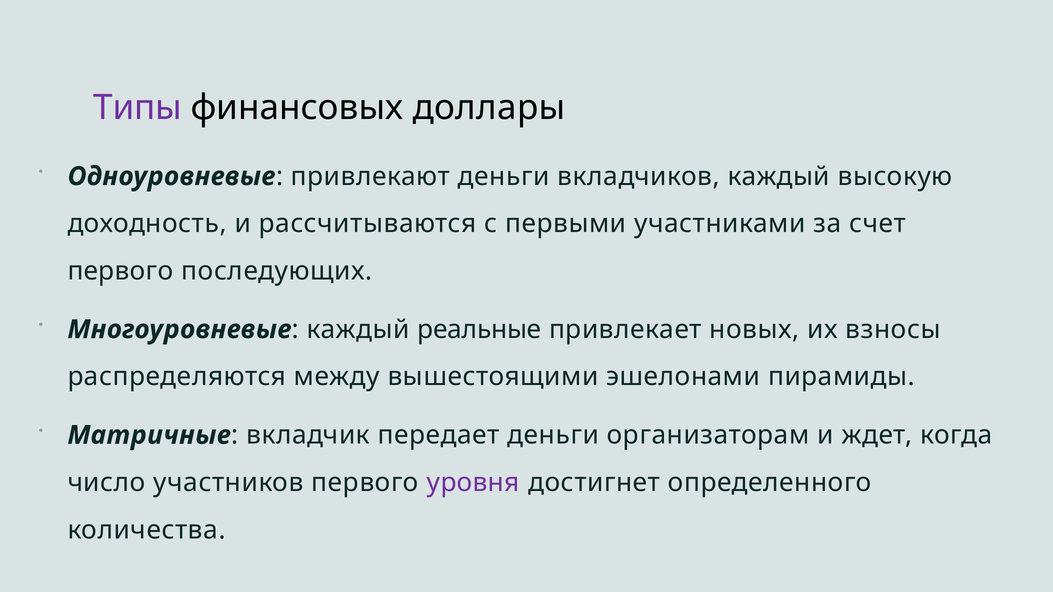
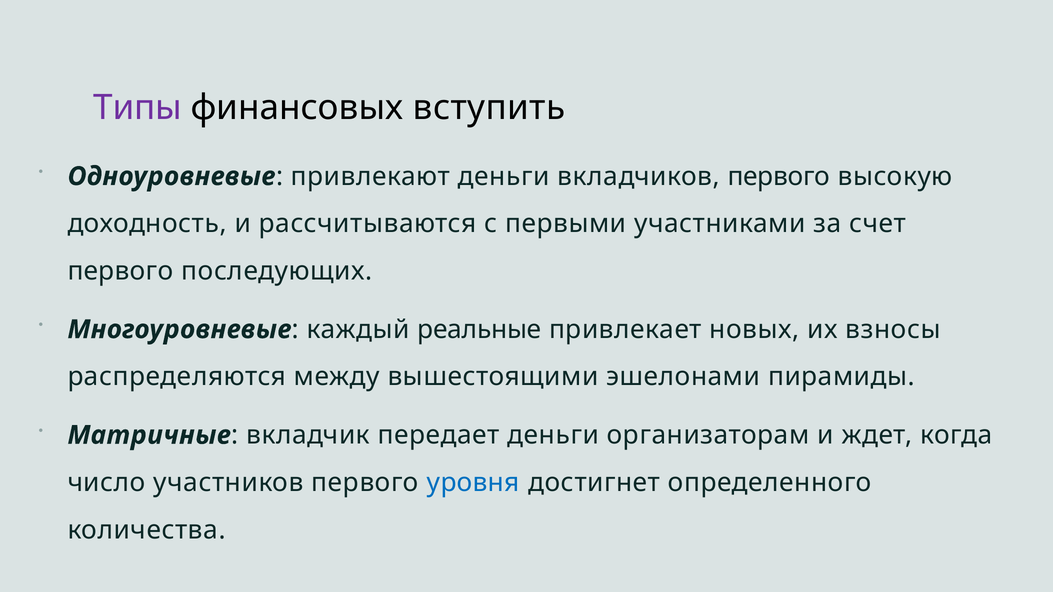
доллары: доллары -> вступить
вкладчиков каждый: каждый -> первого
уровня colour: purple -> blue
